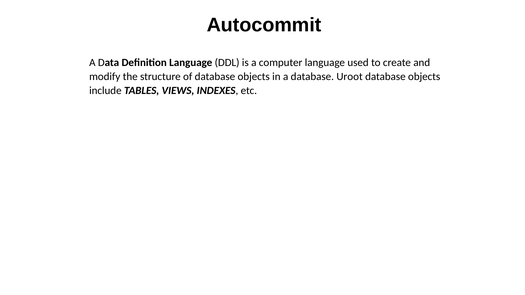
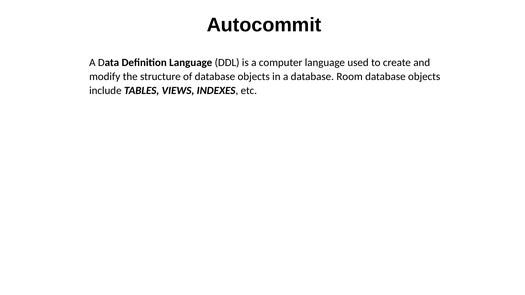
Uroot: Uroot -> Room
